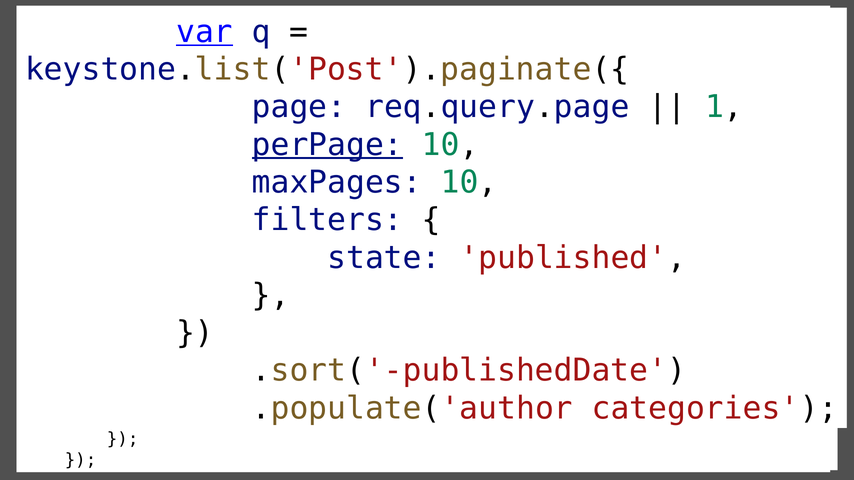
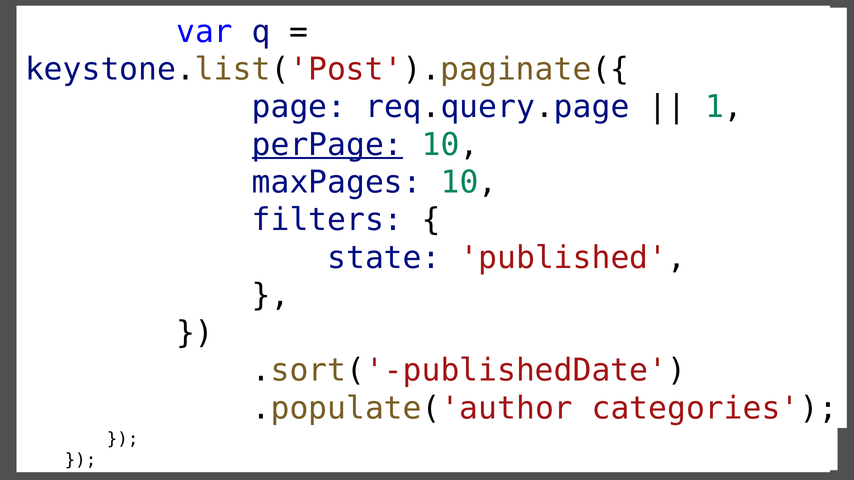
var at (204, 32) underline: present -> none
